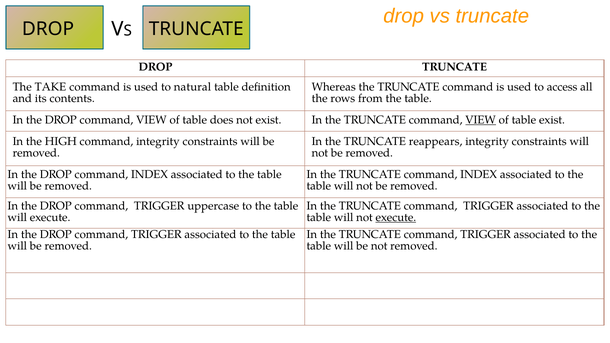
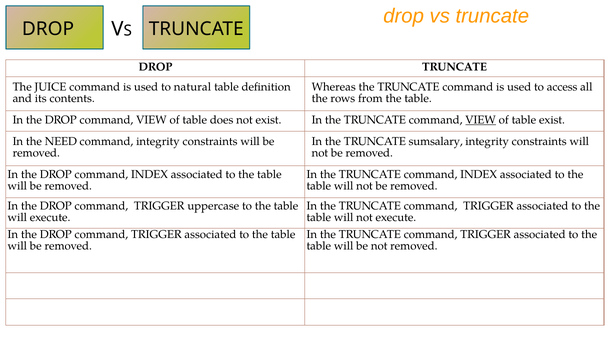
TAKE: TAKE -> JUICE
HIGH: HIGH -> NEED
reappears: reappears -> sumsalary
execute at (396, 218) underline: present -> none
